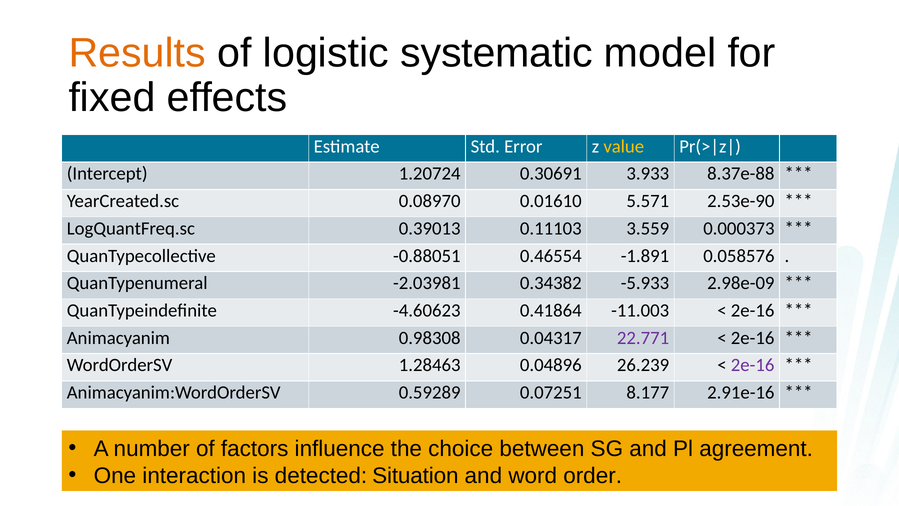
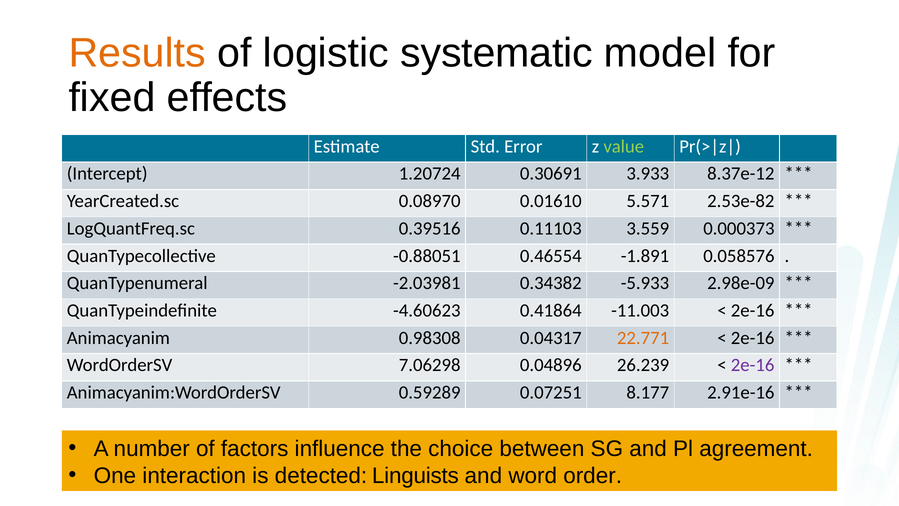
value colour: yellow -> light green
8.37e-88: 8.37e-88 -> 8.37e-12
2.53e-90: 2.53e-90 -> 2.53e-82
0.39013: 0.39013 -> 0.39516
22.771 colour: purple -> orange
1.28463: 1.28463 -> 7.06298
Situation: Situation -> Linguists
